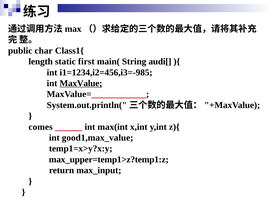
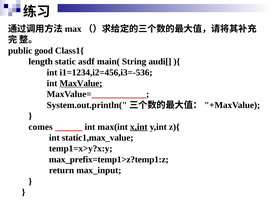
char: char -> good
first: first -> asdf
i1=1234,i2=456,i3=-985: i1=1234,i2=456,i3=-985 -> i1=1234,i2=456,i3=-536
x,int underline: none -> present
good1,max_value: good1,max_value -> static1,max_value
max_upper=temp1>z?temp1:z: max_upper=temp1>z?temp1:z -> max_prefix=temp1>z?temp1:z
